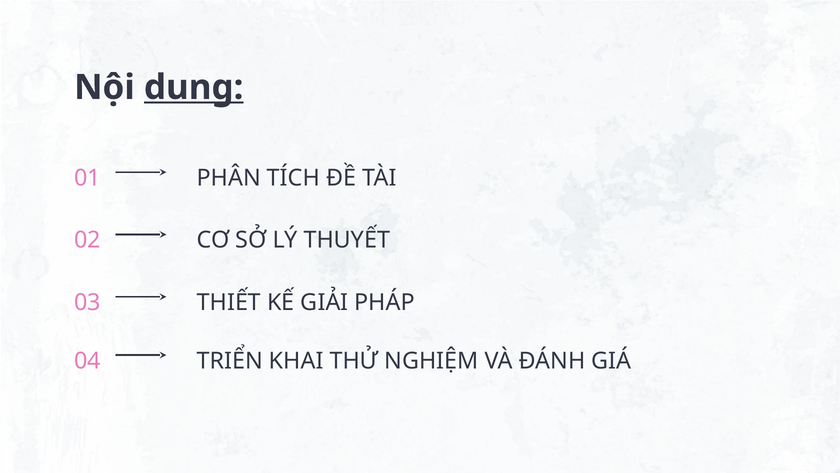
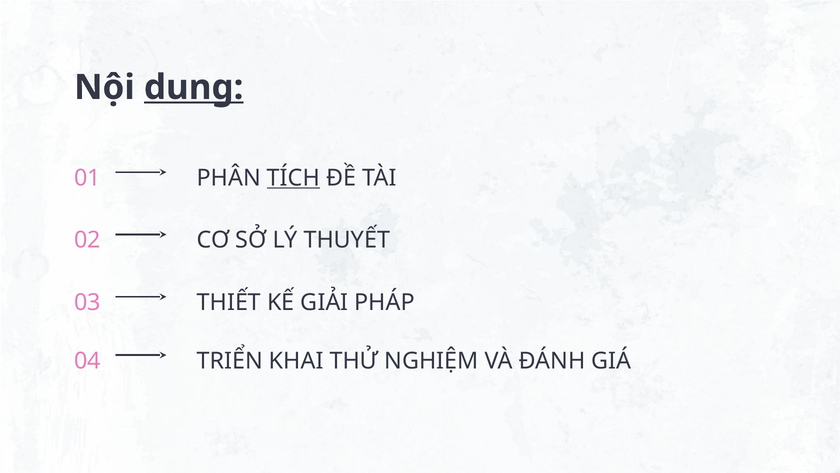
TÍCH underline: none -> present
